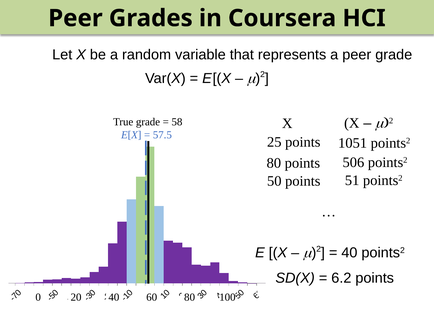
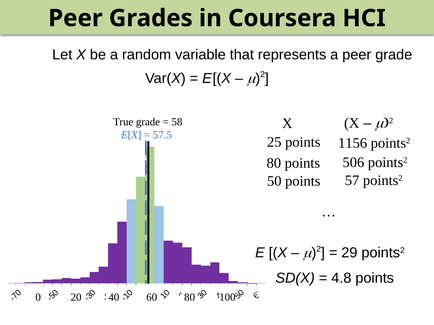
1051: 1051 -> 1156
51: 51 -> 57
40 at (349, 253): 40 -> 29
6.2: 6.2 -> 4.8
